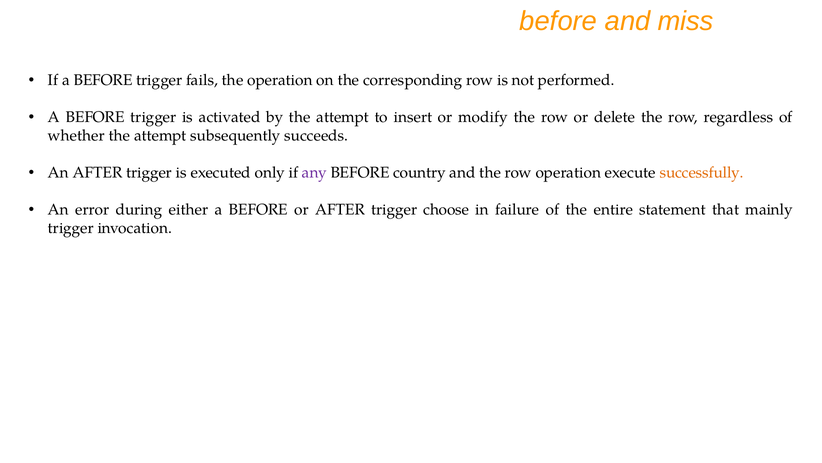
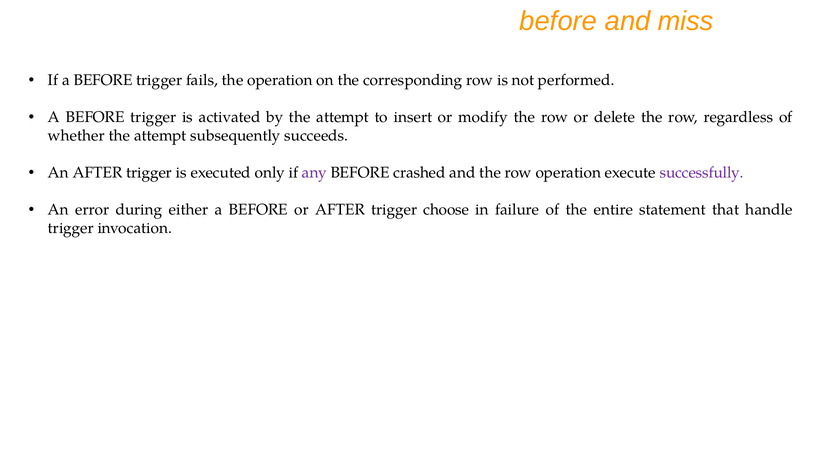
country: country -> crashed
successfully colour: orange -> purple
mainly: mainly -> handle
